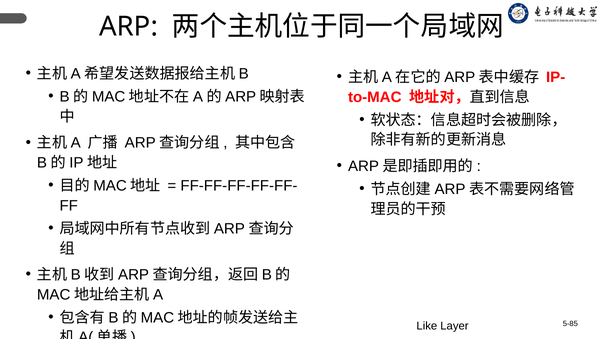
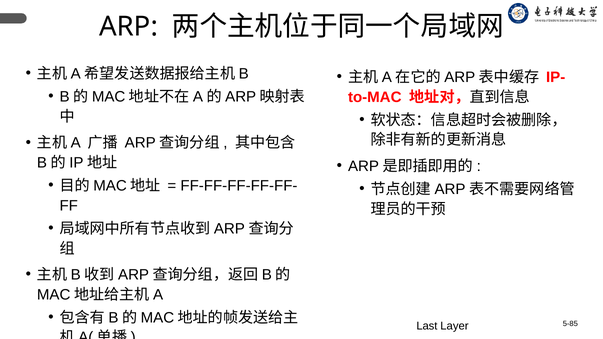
Like: Like -> Last
